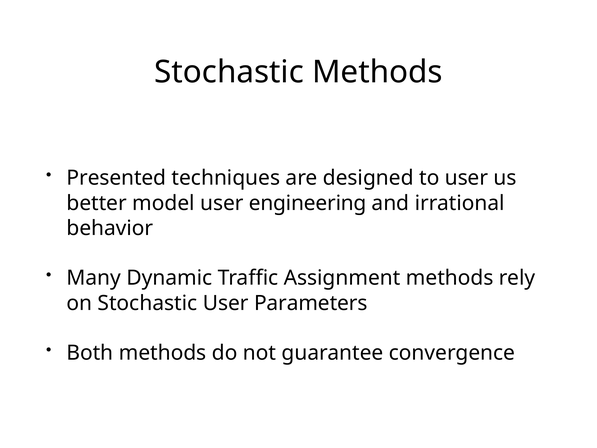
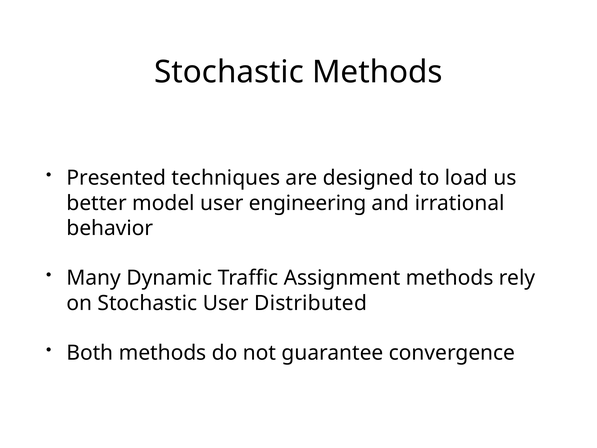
to user: user -> load
Parameters: Parameters -> Distributed
